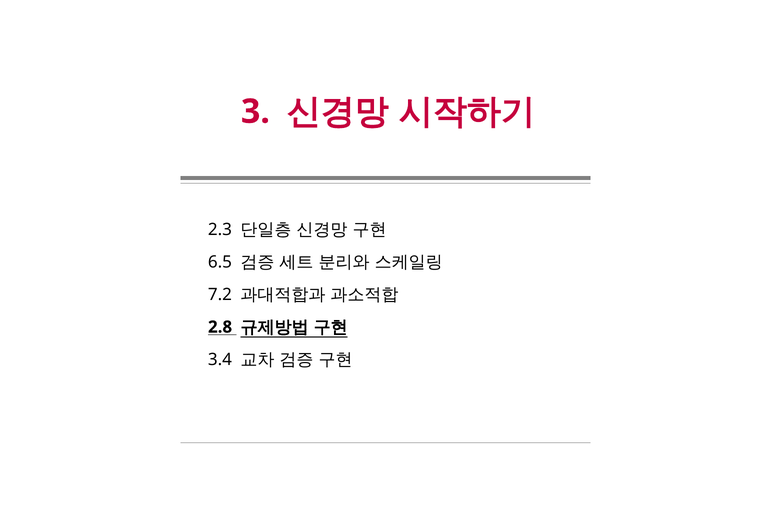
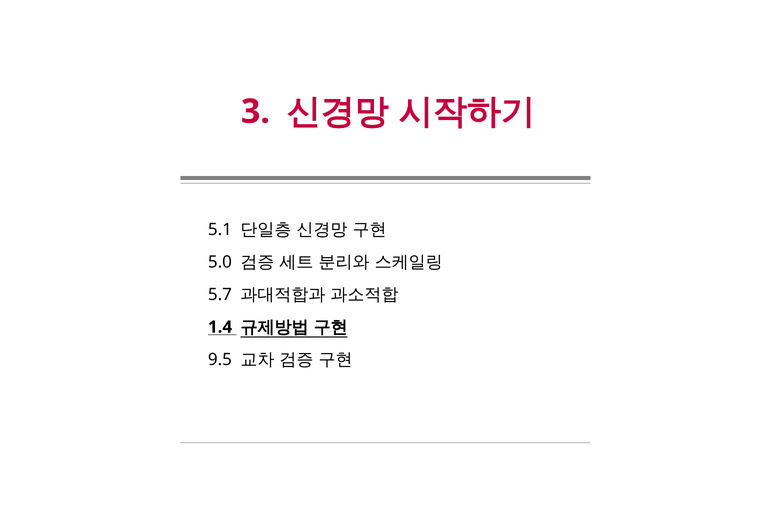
2.3: 2.3 -> 5.1
6.5: 6.5 -> 5.0
7.2: 7.2 -> 5.7
2.8: 2.8 -> 1.4
3.4: 3.4 -> 9.5
